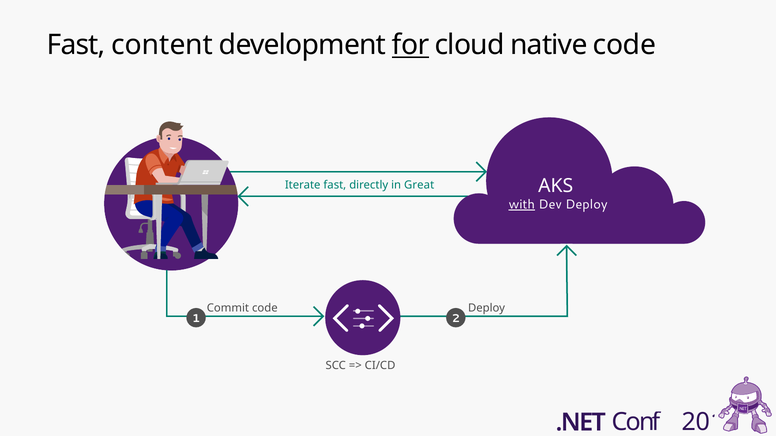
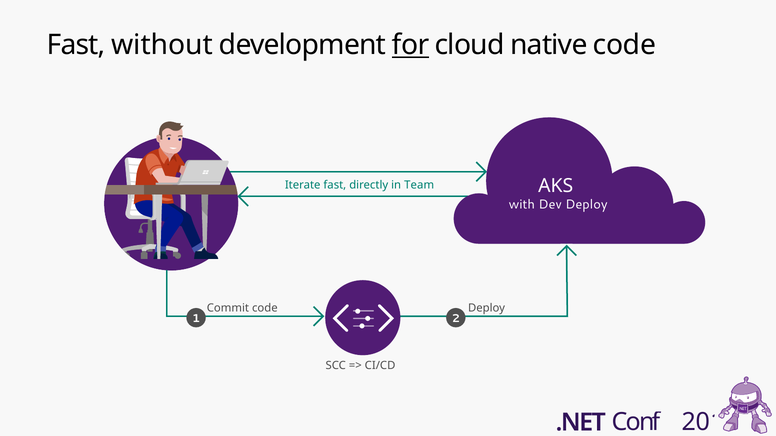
Fast content: content -> without
Great: Great -> Team
with underline: present -> none
